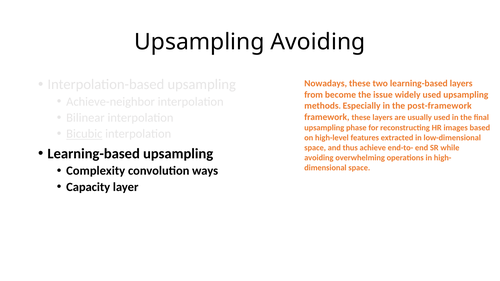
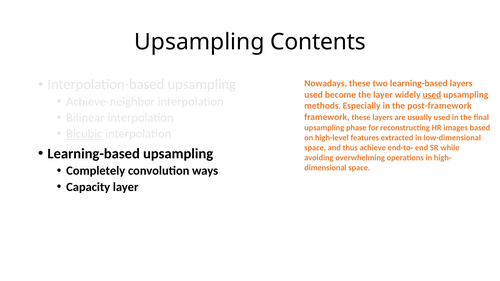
Upsampling Avoiding: Avoiding -> Contents
from at (314, 95): from -> used
the issue: issue -> layer
used at (432, 95) underline: none -> present
Complexity: Complexity -> Completely
